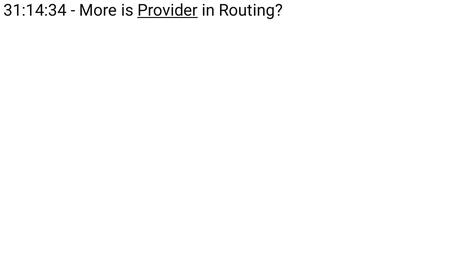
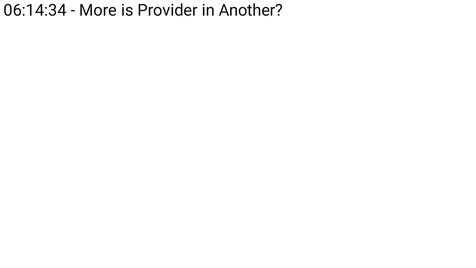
31:14:34: 31:14:34 -> 06:14:34
Provider underline: present -> none
Routing: Routing -> Another
